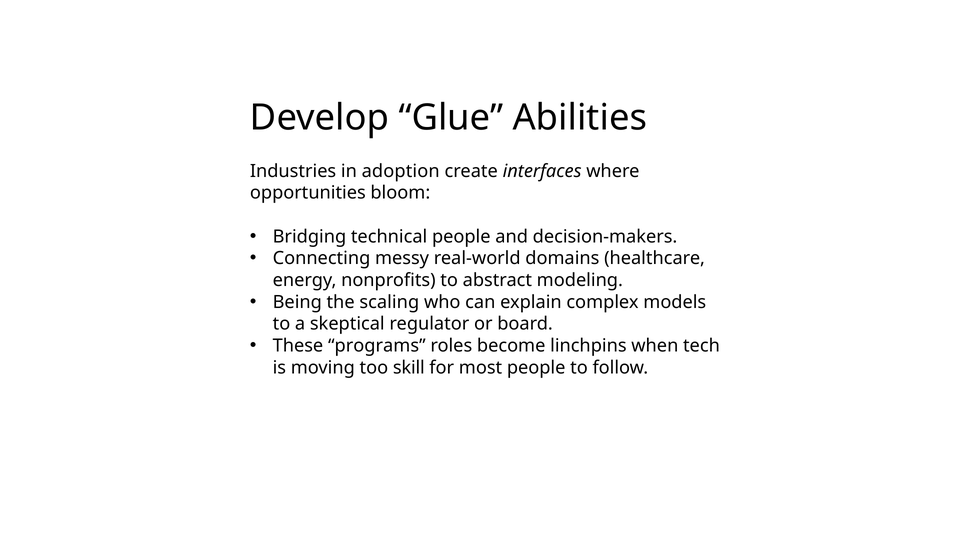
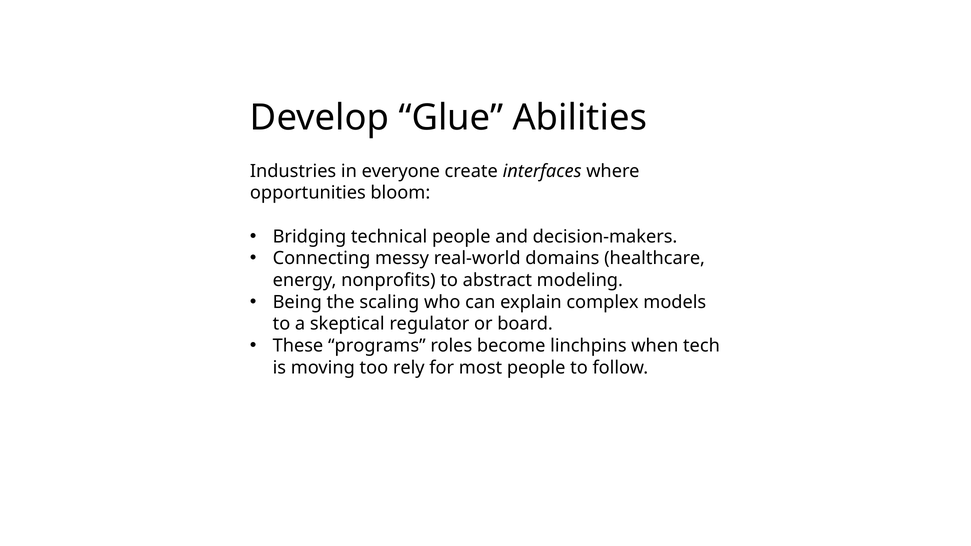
adoption: adoption -> everyone
skill: skill -> rely
